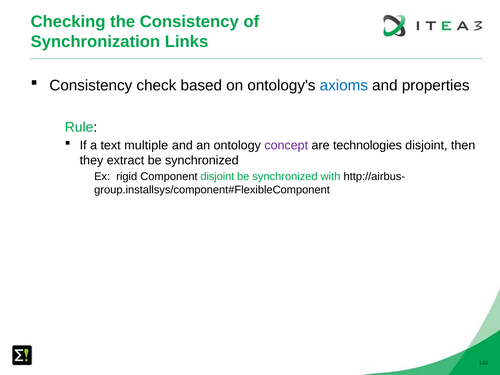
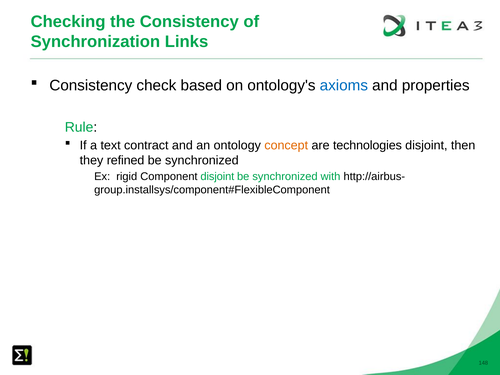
multiple: multiple -> contract
concept colour: purple -> orange
extract: extract -> refined
